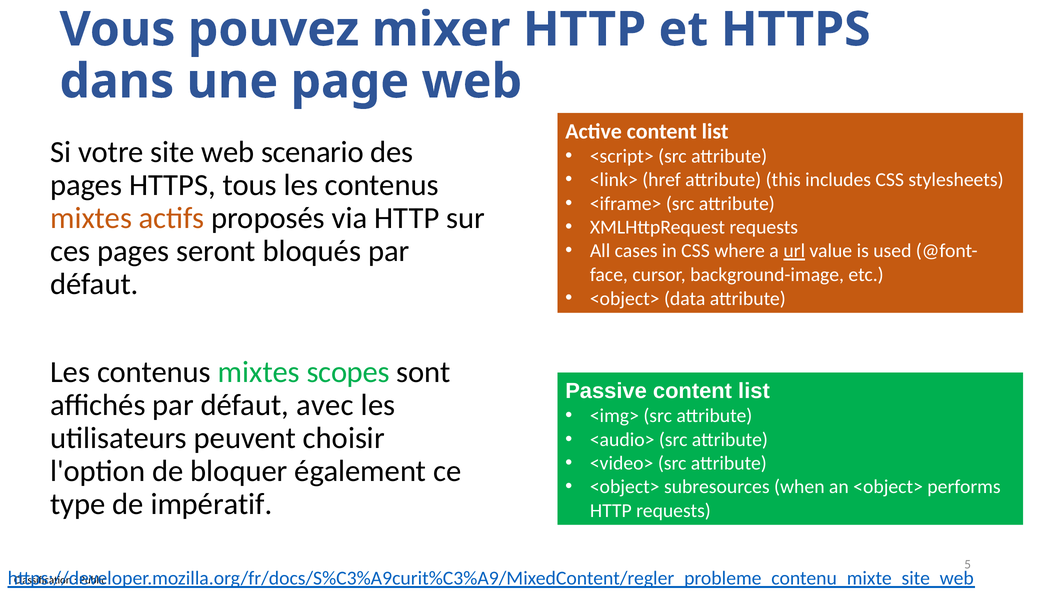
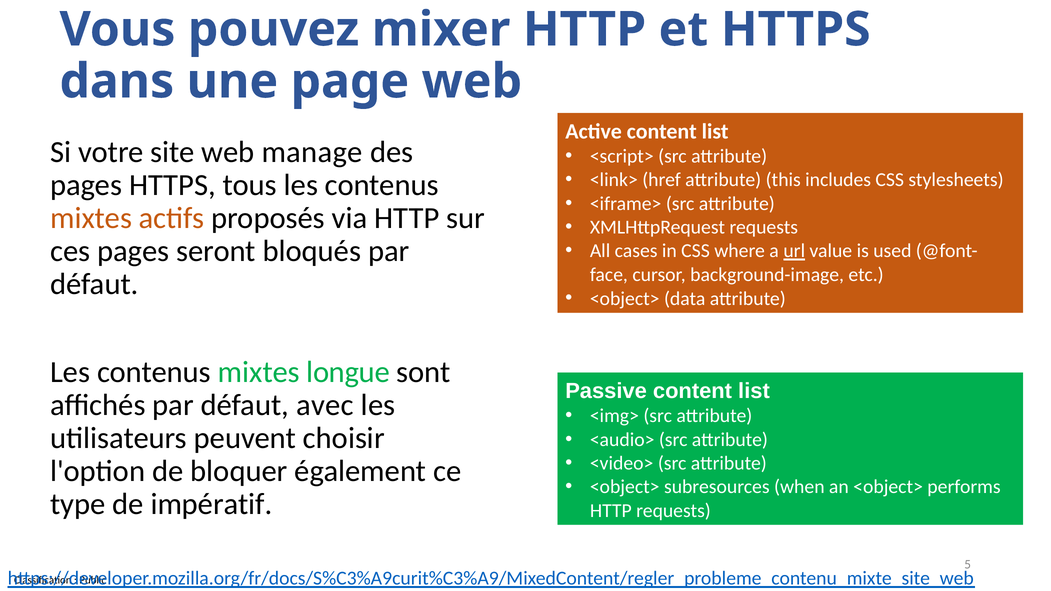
scenario: scenario -> manage
scopes: scopes -> longue
